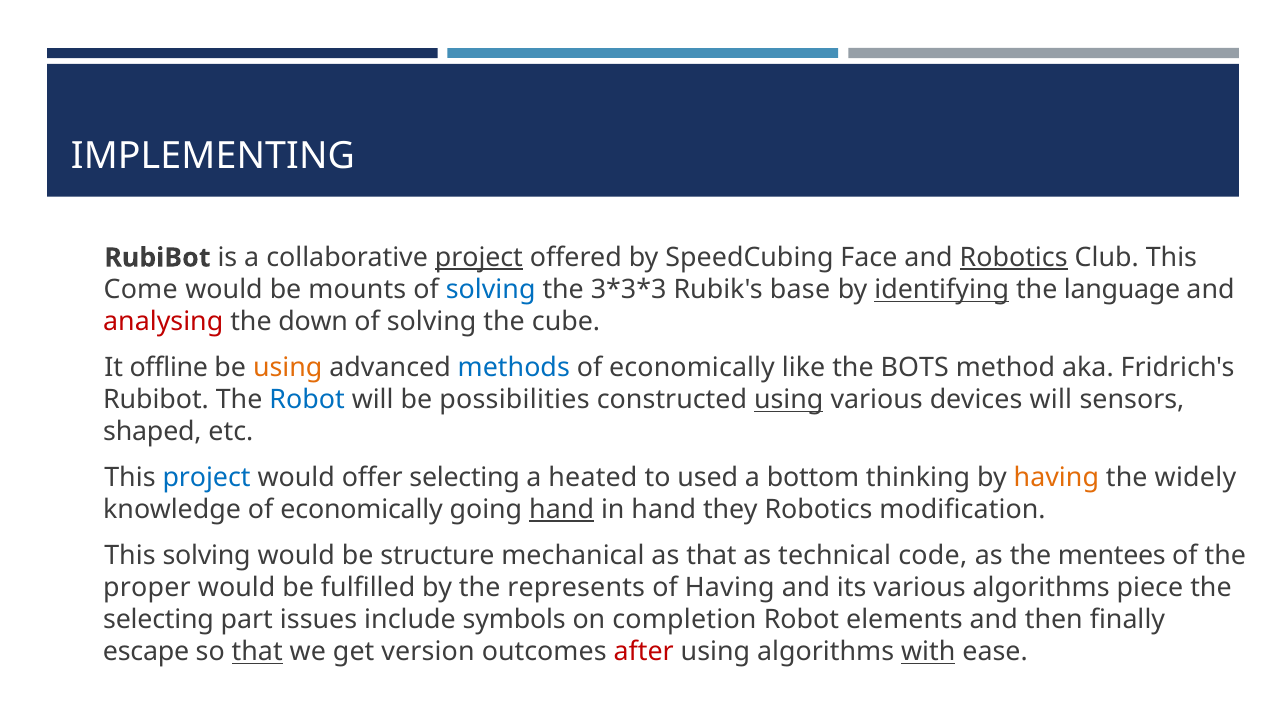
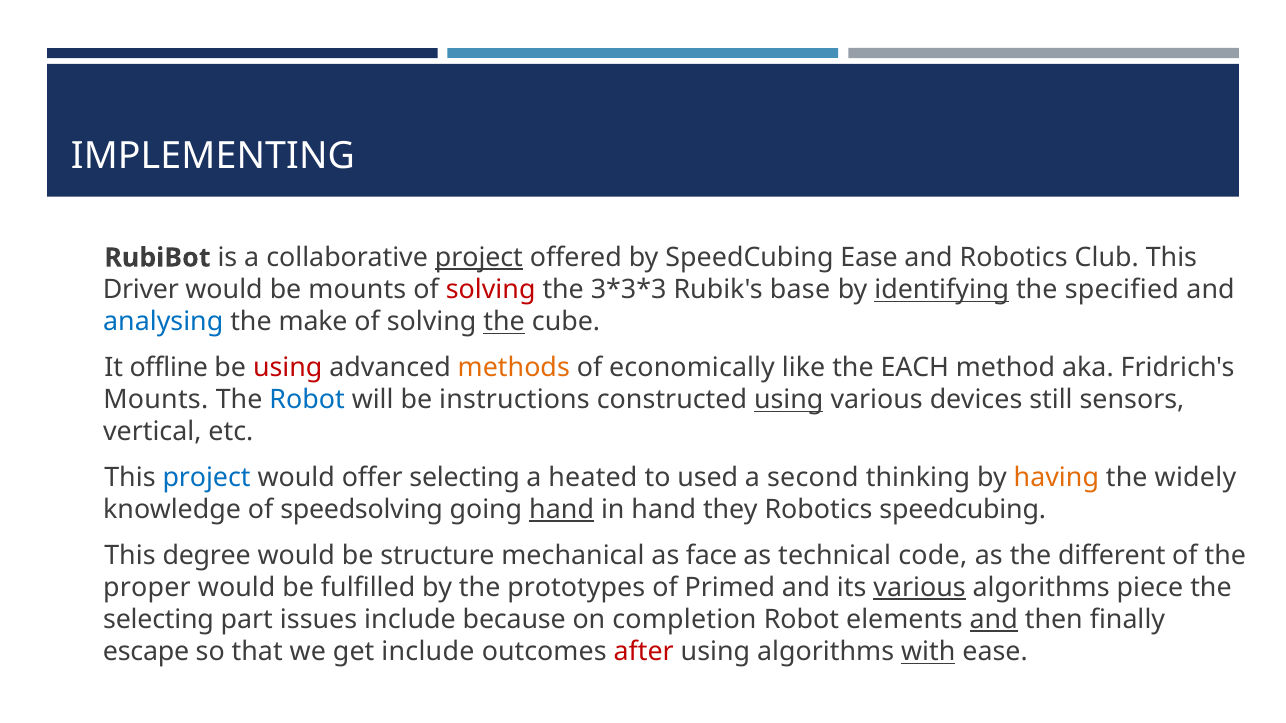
SpeedCubing Face: Face -> Ease
Robotics at (1014, 258) underline: present -> none
Come: Come -> Driver
solving at (491, 290) colour: blue -> red
language: language -> specified
analysing colour: red -> blue
down: down -> make
the at (504, 322) underline: none -> present
using at (288, 368) colour: orange -> red
methods colour: blue -> orange
BOTS: BOTS -> EACH
Rubibot at (156, 400): Rubibot -> Mounts
possibilities: possibilities -> instructions
devices will: will -> still
shaped: shaped -> vertical
bottom: bottom -> second
knowledge of economically: economically -> speedsolving
Robotics modification: modification -> speedcubing
solving at (207, 556): solving -> degree
as that: that -> face
mentees: mentees -> different
represents: represents -> prototypes
of Having: Having -> Primed
various at (920, 588) underline: none -> present
symbols: symbols -> because
and at (994, 620) underline: none -> present
that at (257, 652) underline: present -> none
get version: version -> include
